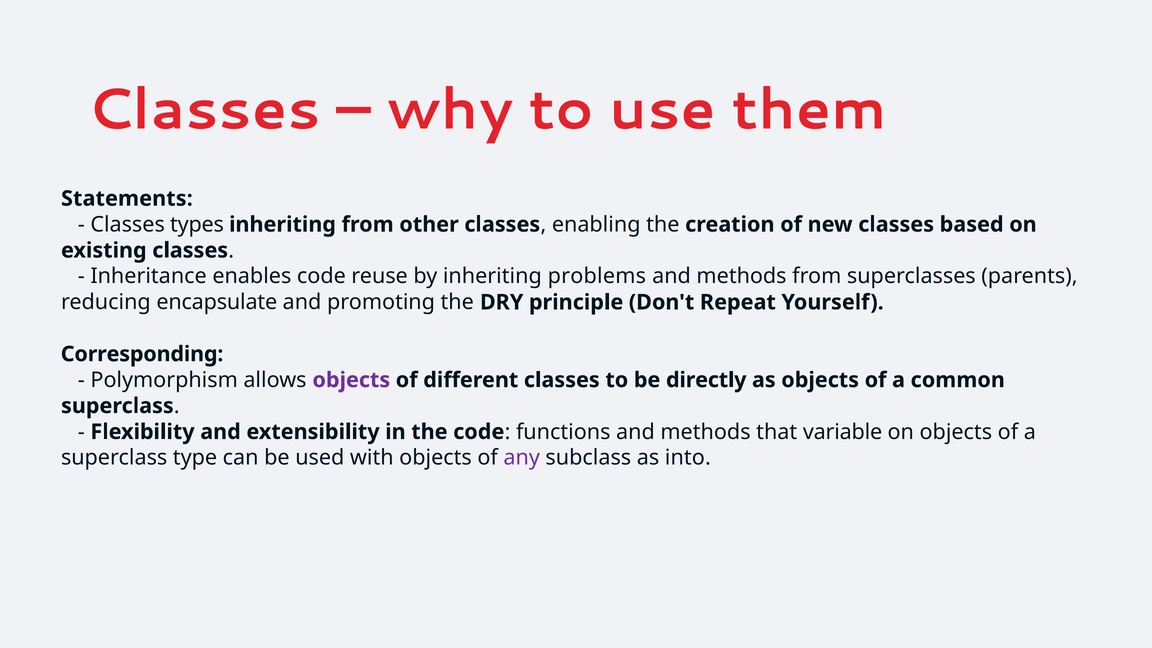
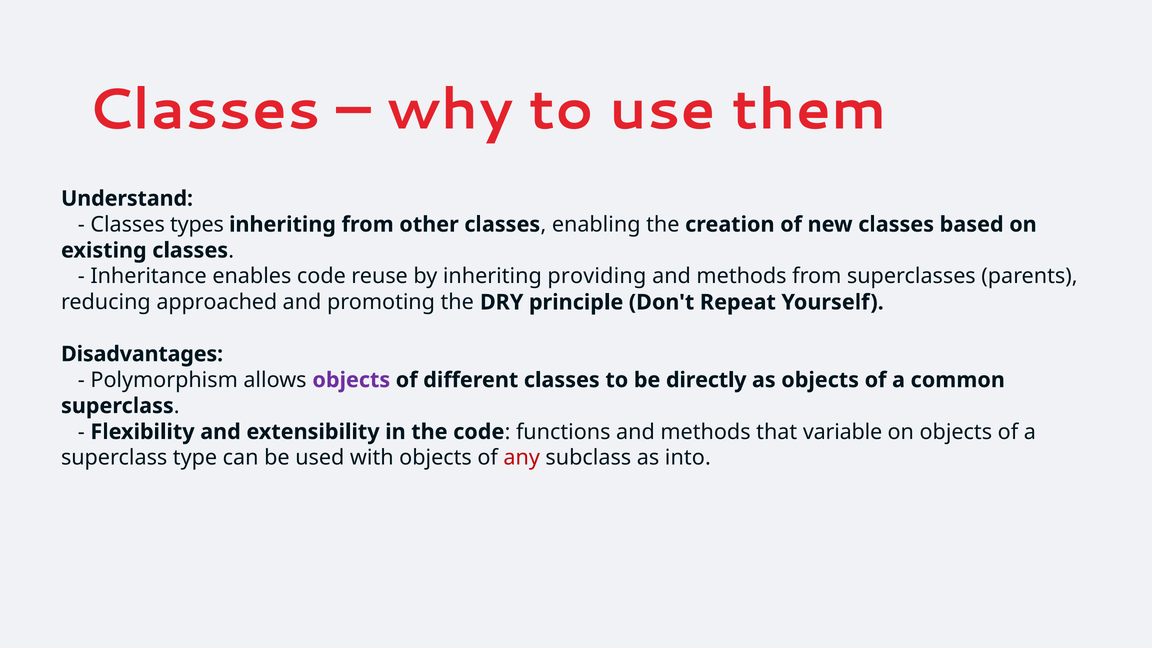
Statements: Statements -> Understand
problems: problems -> providing
encapsulate: encapsulate -> approached
Corresponding: Corresponding -> Disadvantages
any colour: purple -> red
